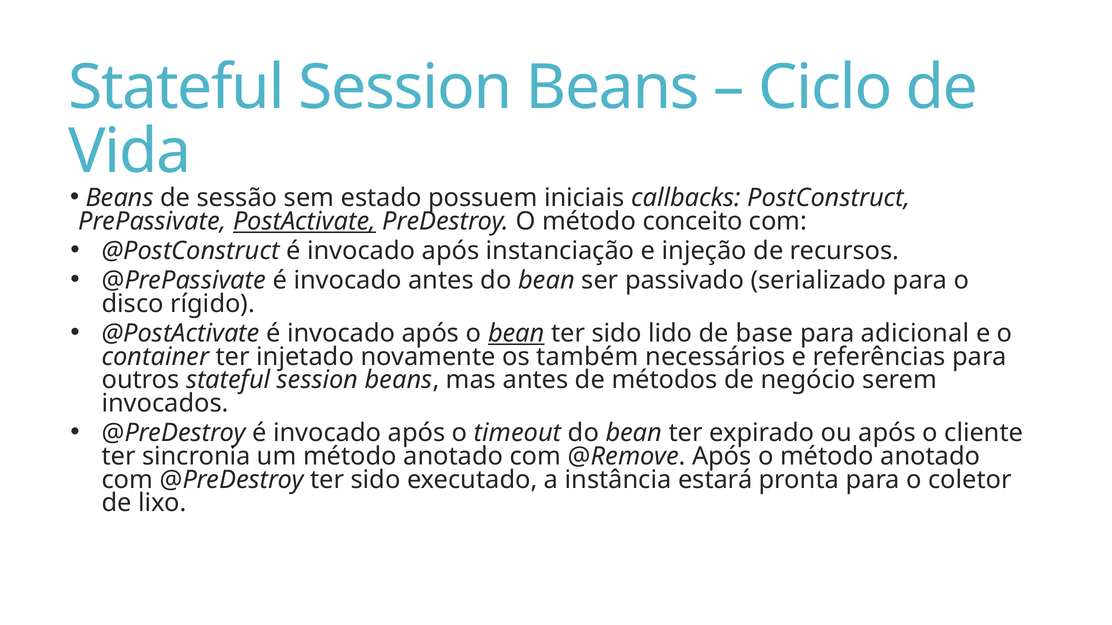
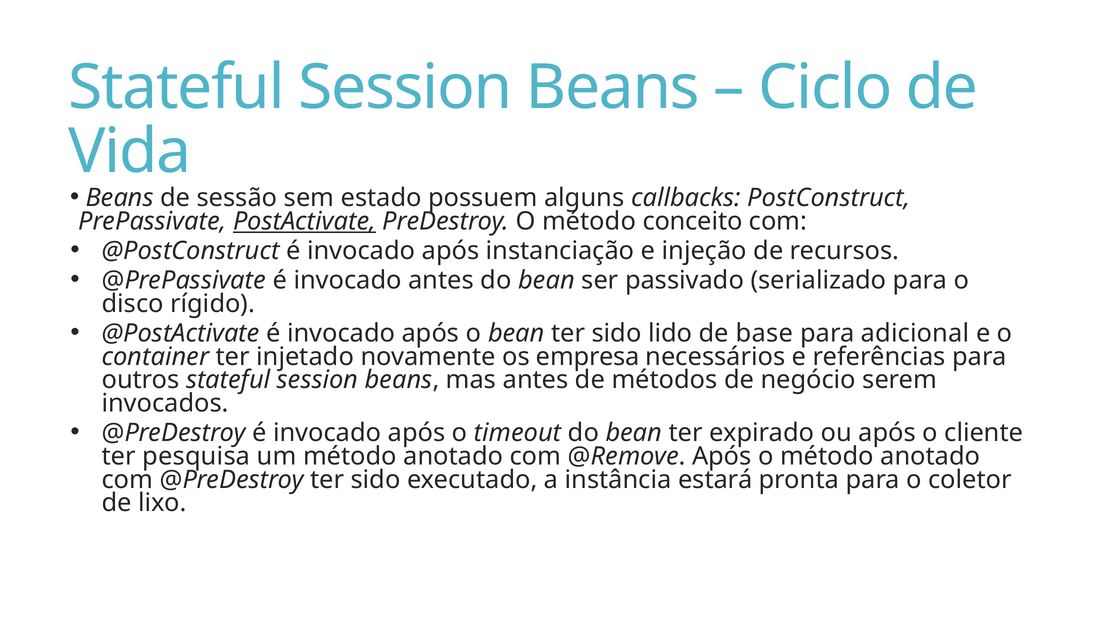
iniciais: iniciais -> alguns
bean at (516, 334) underline: present -> none
também: também -> empresa
sincronia: sincronia -> pesquisa
